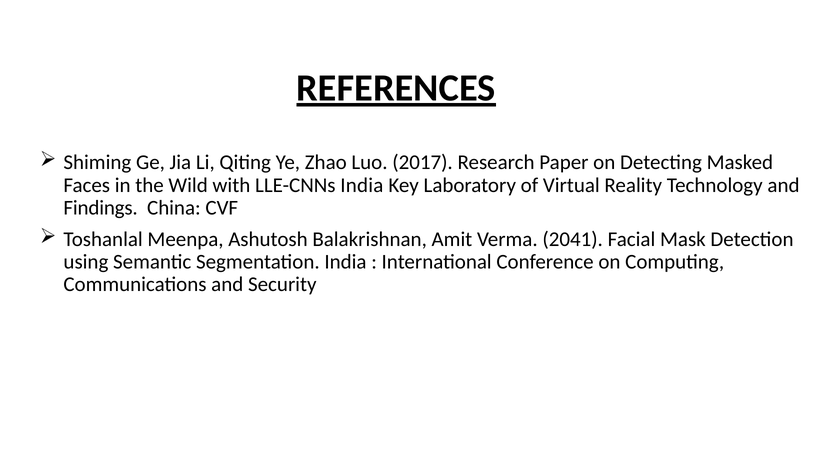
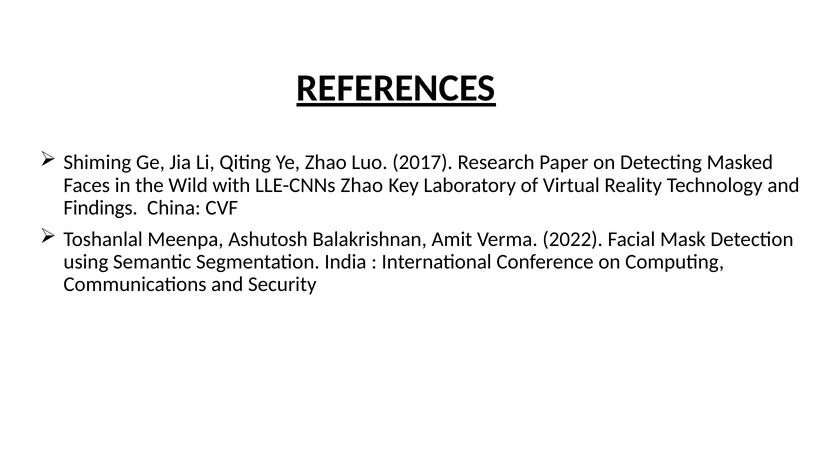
LLE-CNNs India: India -> Zhao
2041: 2041 -> 2022
